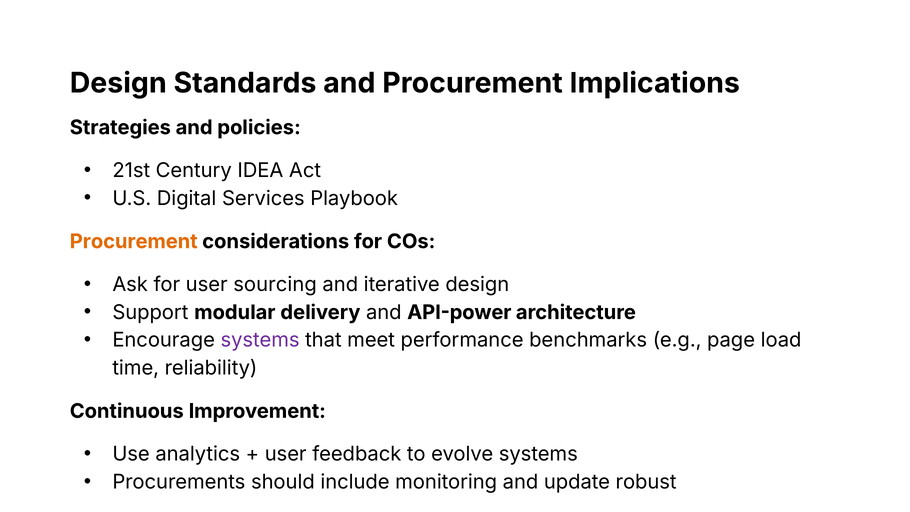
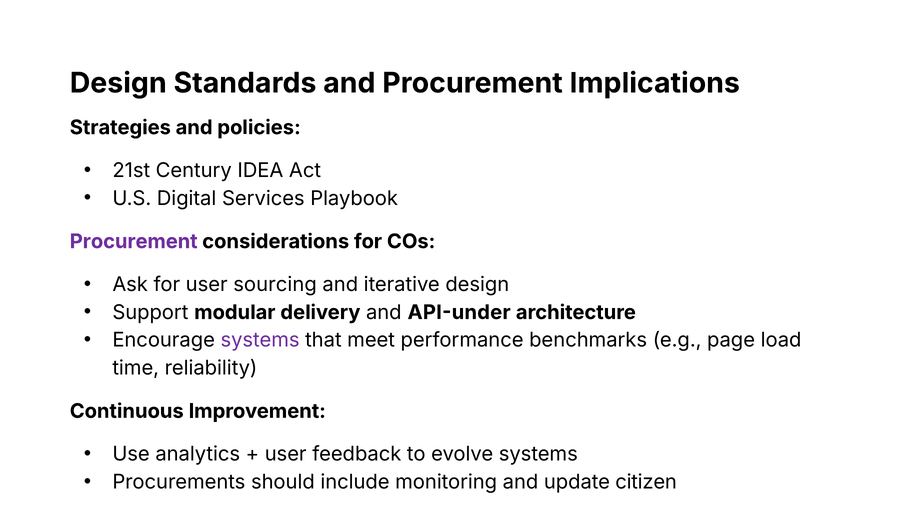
Procurement at (134, 241) colour: orange -> purple
API-power: API-power -> API-under
robust: robust -> citizen
